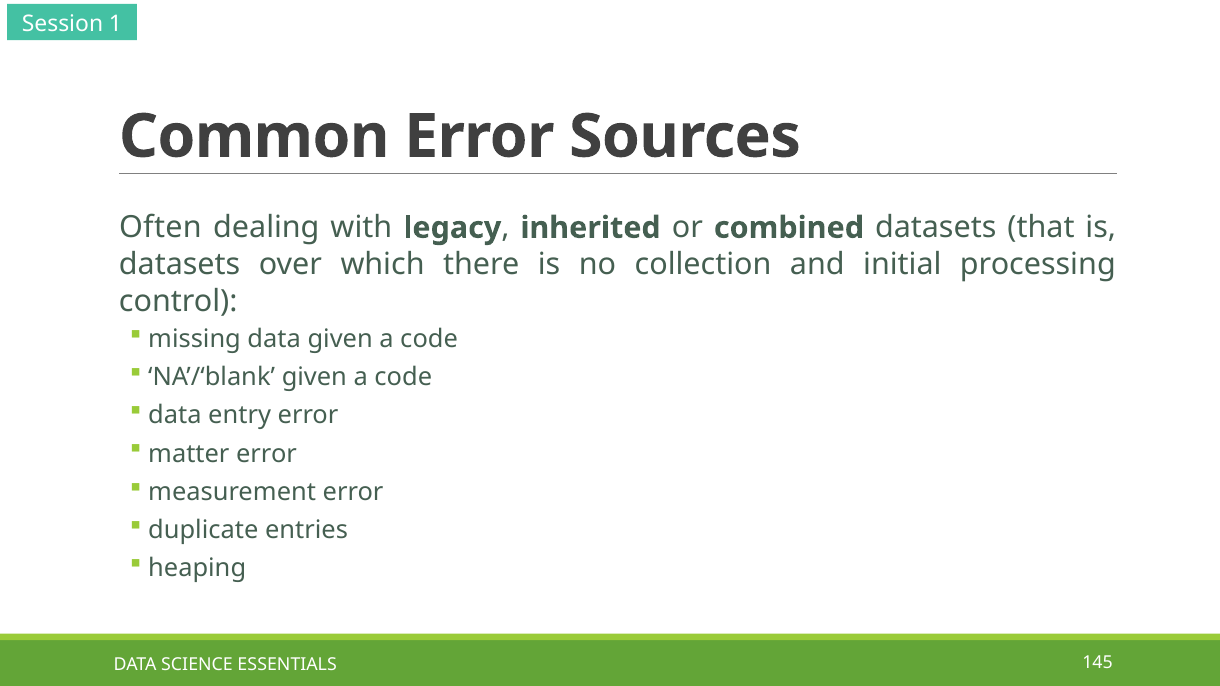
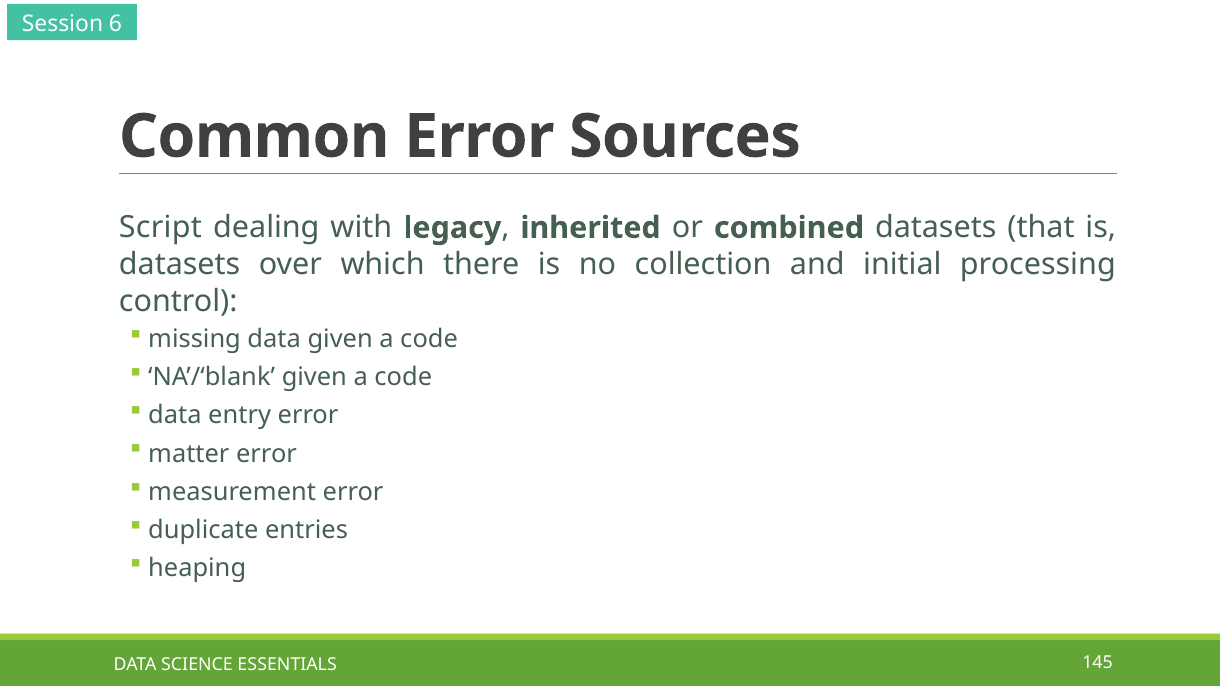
1: 1 -> 6
Often: Often -> Script
